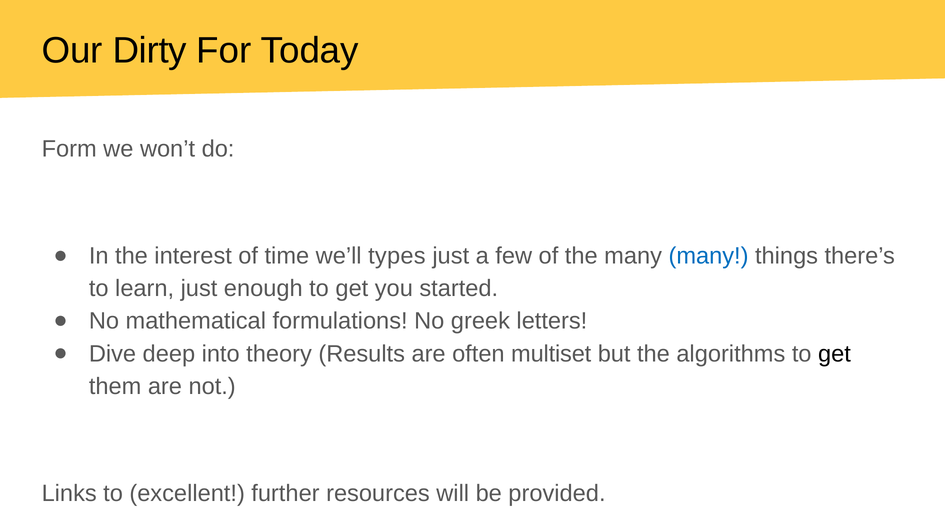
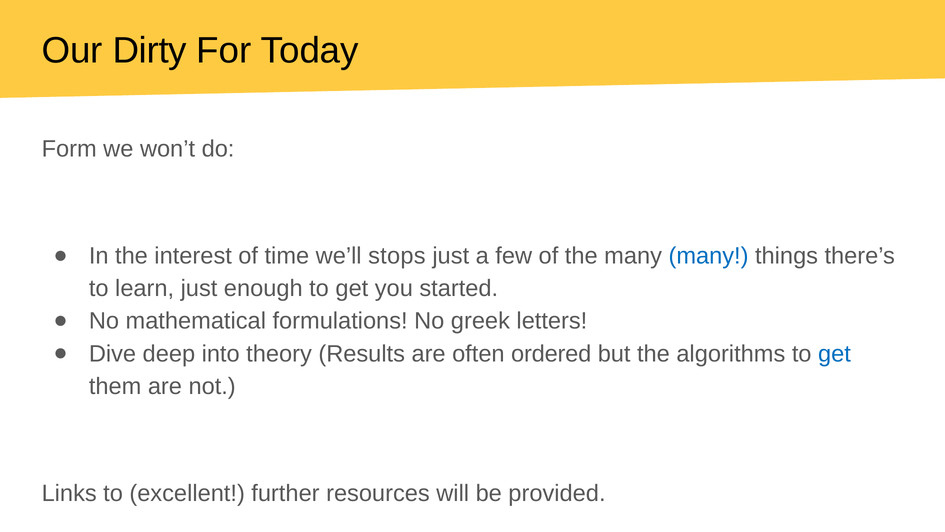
types: types -> stops
multiset: multiset -> ordered
get at (834, 354) colour: black -> blue
